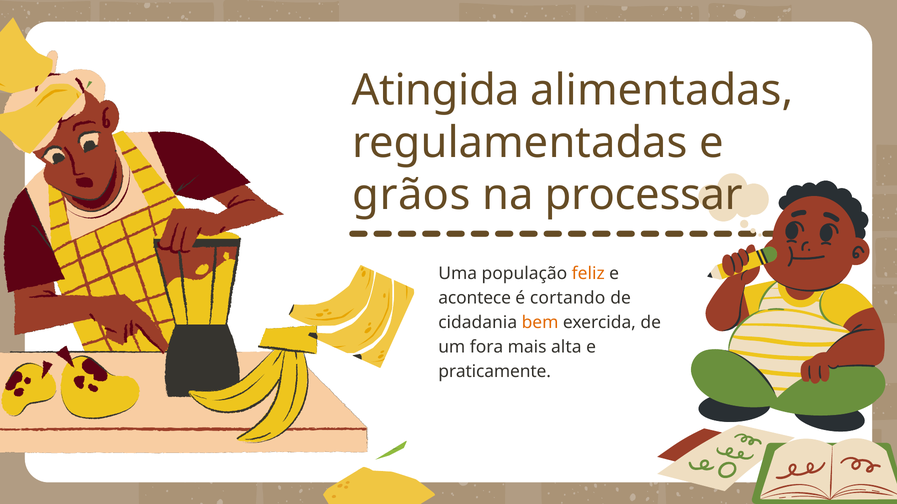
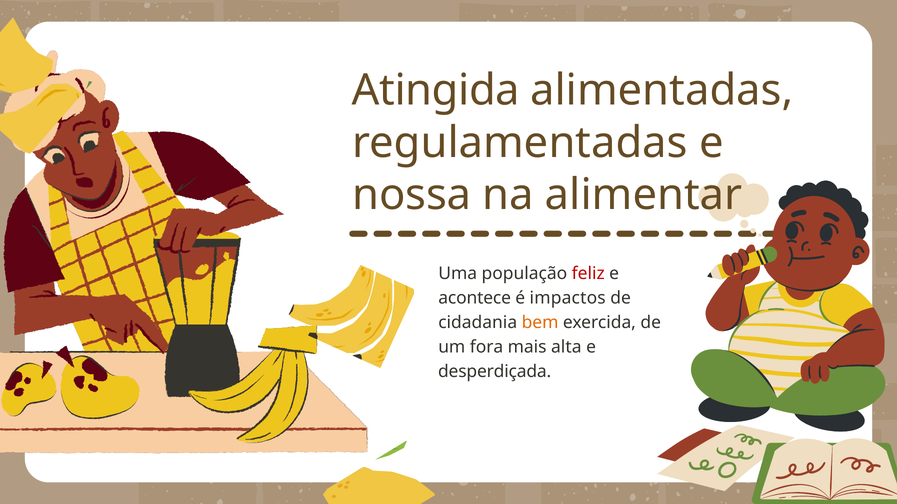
grãos: grãos -> nossa
processar: processar -> alimentar
feliz colour: orange -> red
cortando: cortando -> impactos
praticamente: praticamente -> desperdiçada
